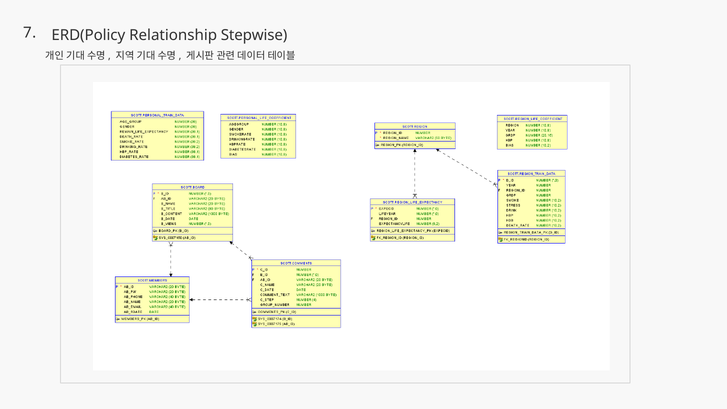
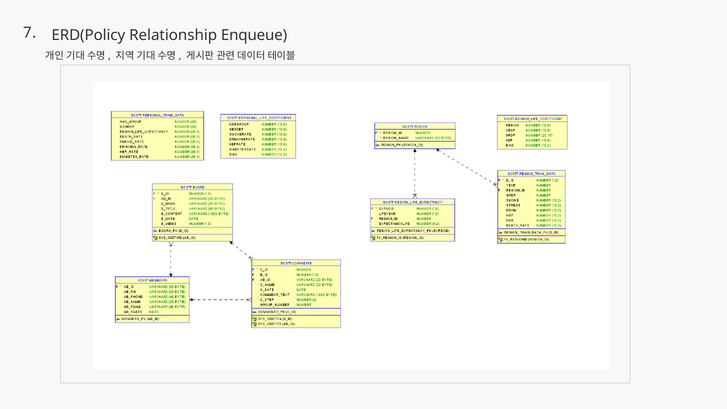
Stepwise: Stepwise -> Enqueue
